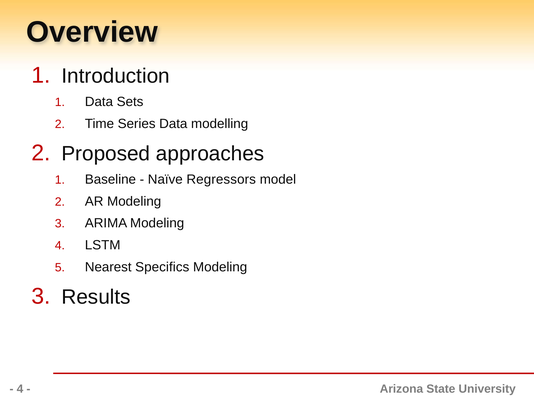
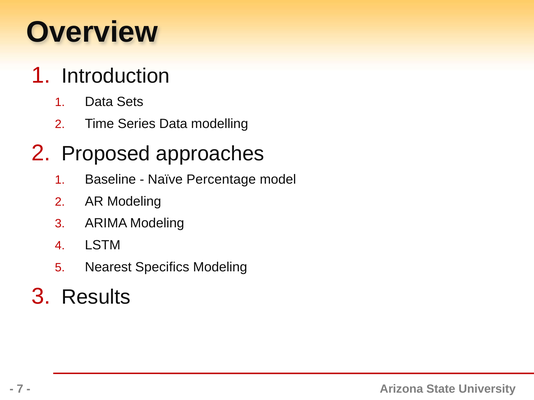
Regressors: Regressors -> Percentage
4 at (20, 389): 4 -> 7
